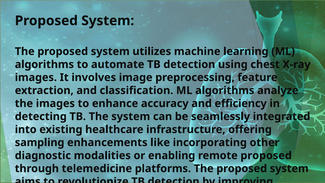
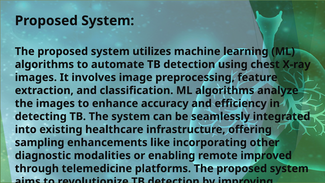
remote proposed: proposed -> improved
